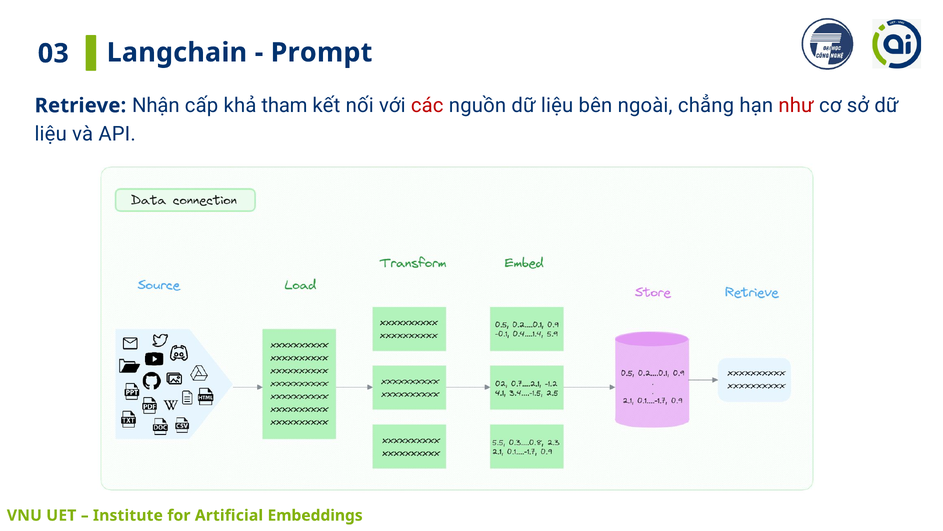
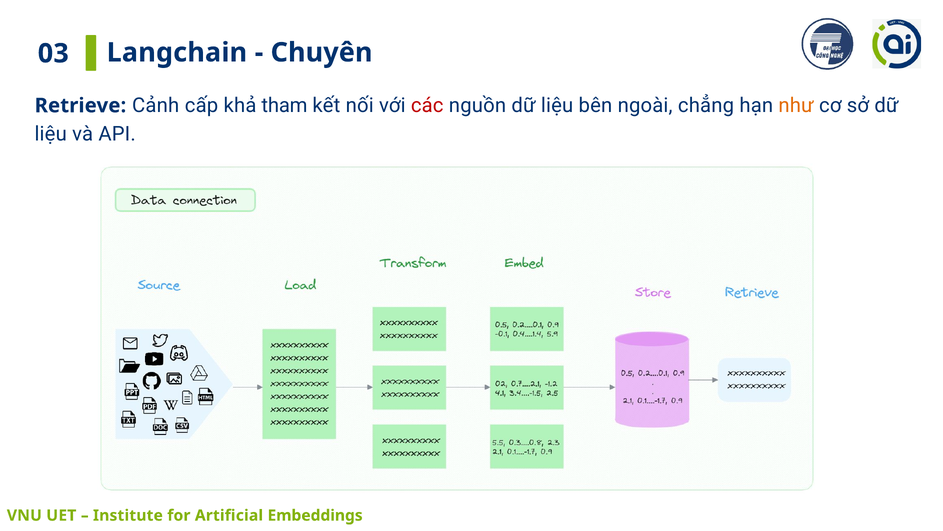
Prompt: Prompt -> Chuyên
Nhận: Nhận -> Cảnh
như colour: red -> orange
